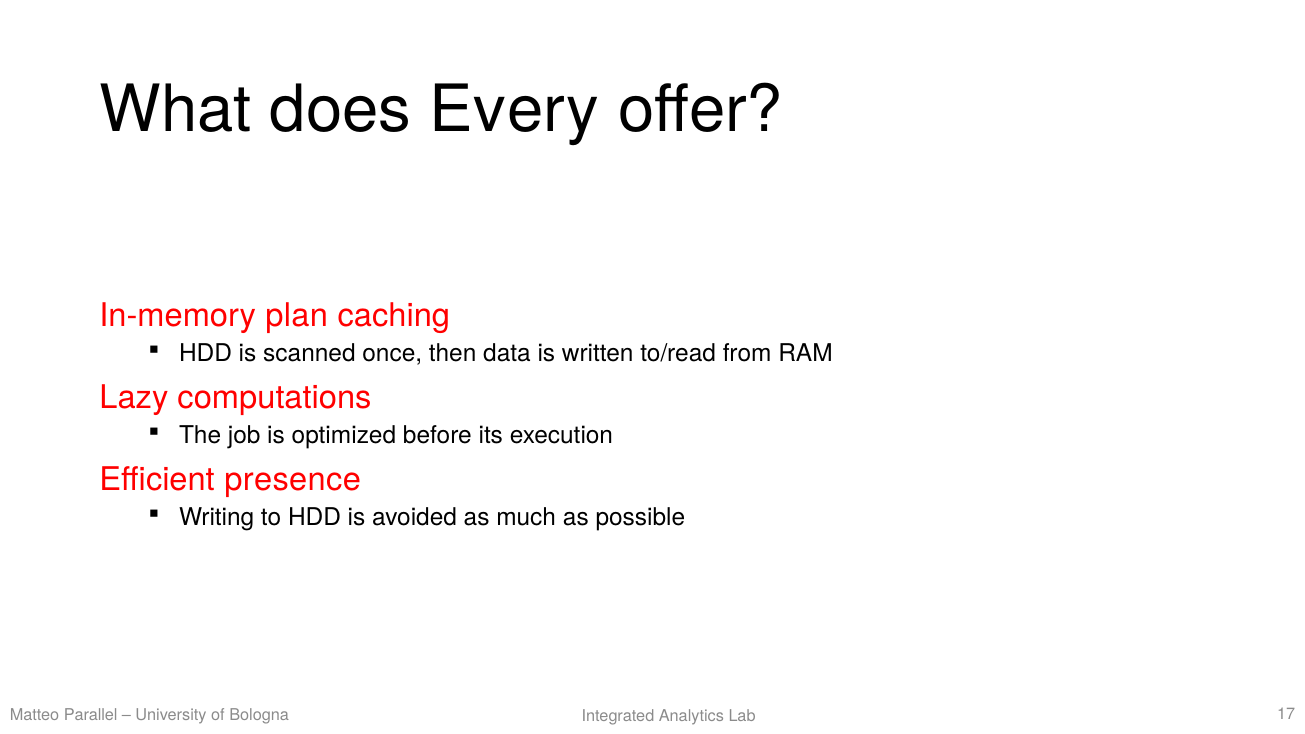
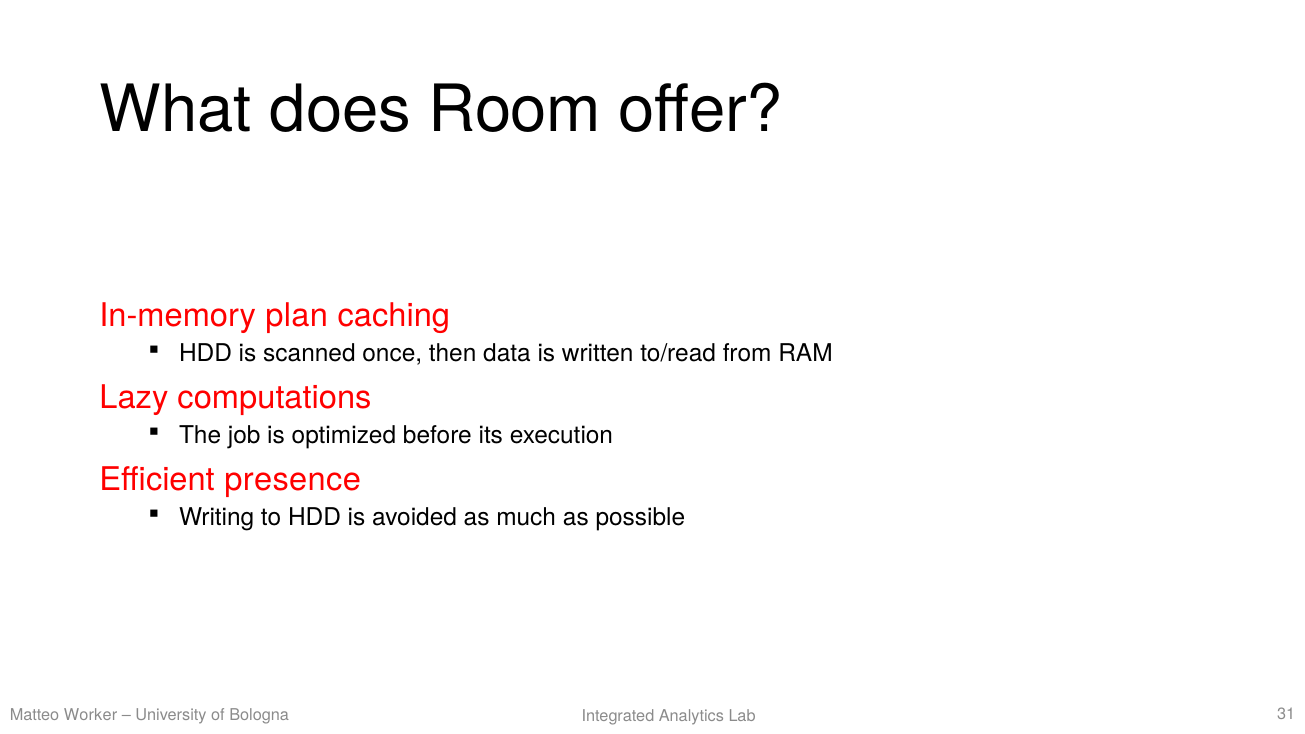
Every: Every -> Room
Parallel: Parallel -> Worker
17: 17 -> 31
